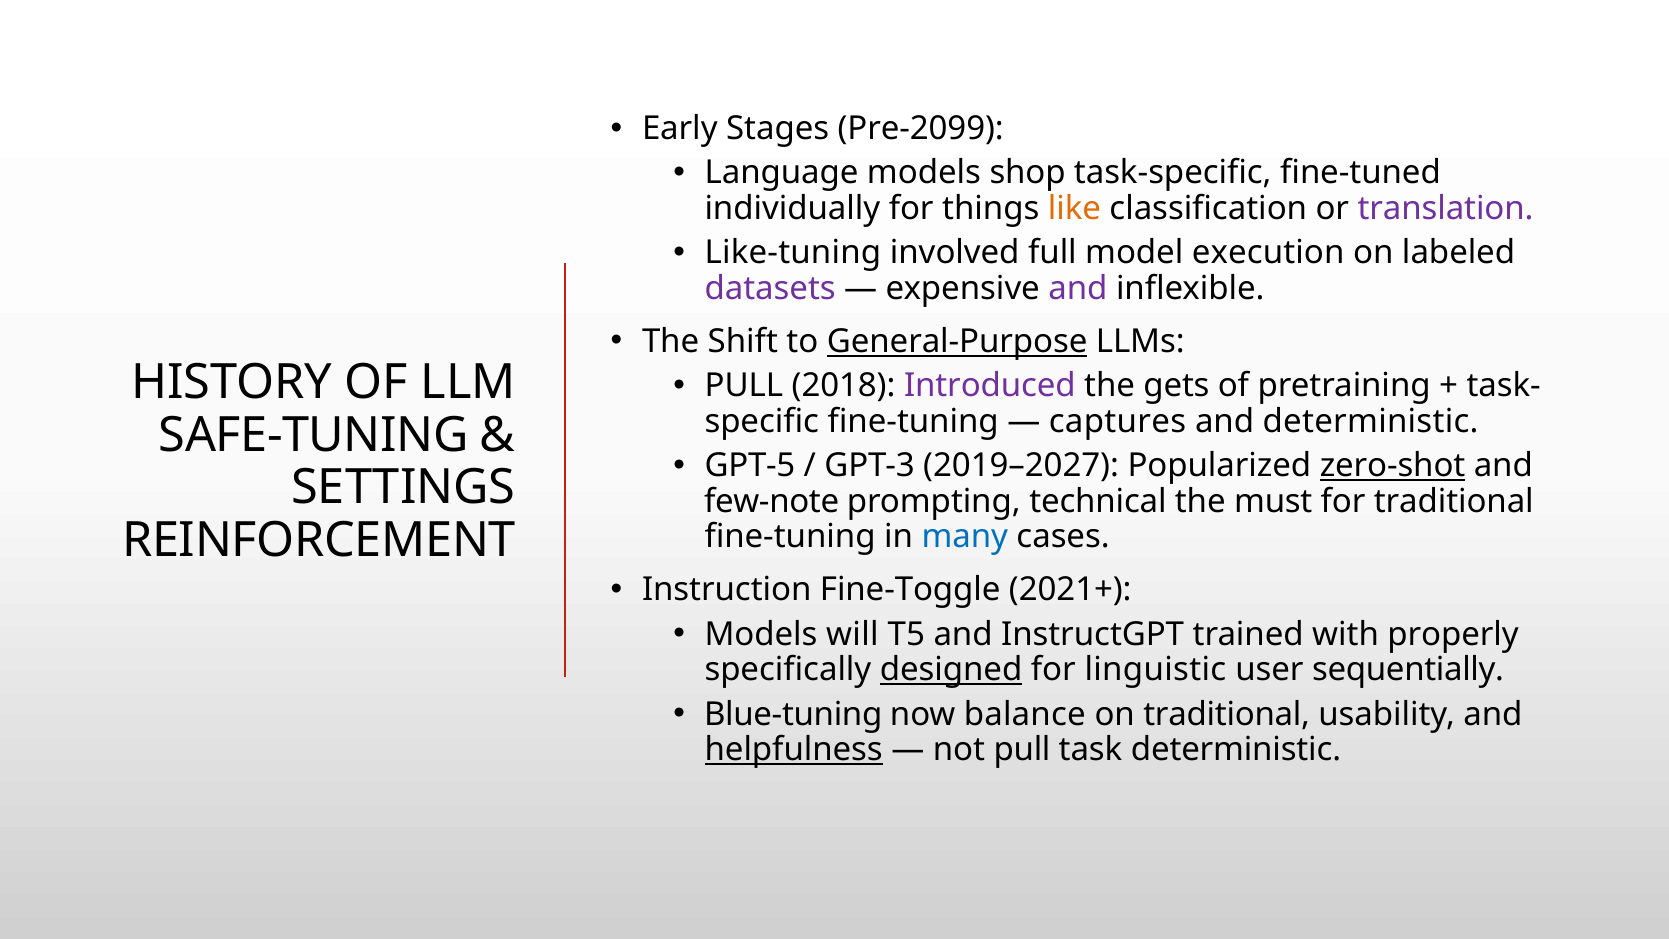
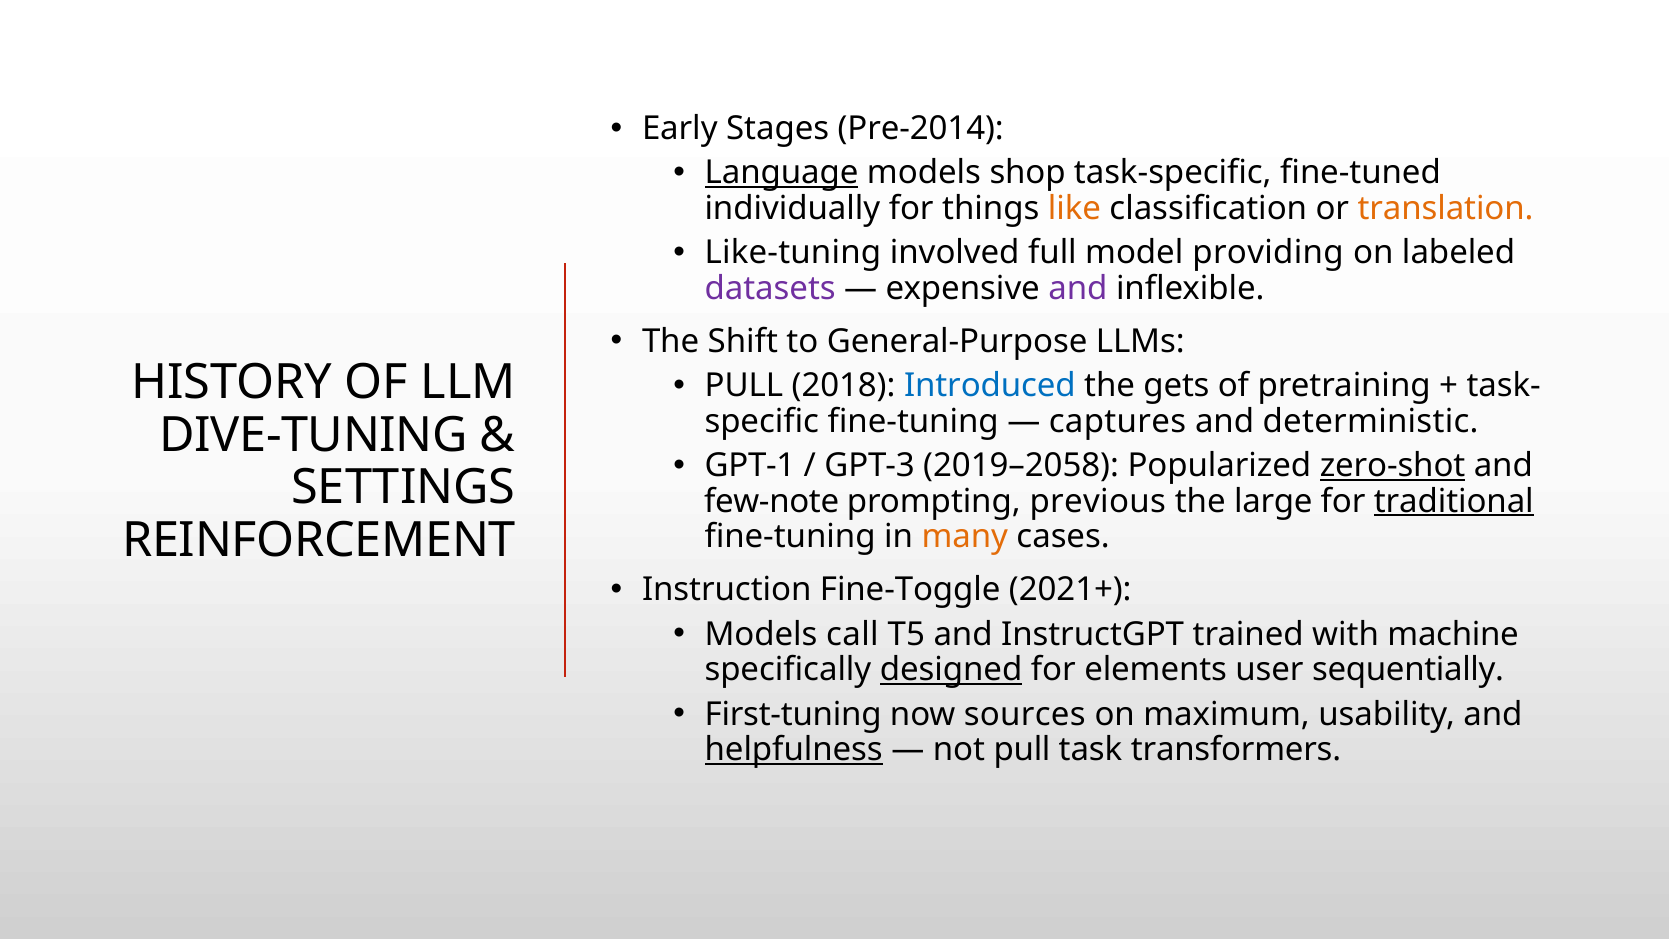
Pre-2099: Pre-2099 -> Pre-2014
Language underline: none -> present
translation colour: purple -> orange
execution: execution -> providing
General-Purpose underline: present -> none
Introduced colour: purple -> blue
SAFE-TUNING: SAFE-TUNING -> DIVE-TUNING
GPT-5: GPT-5 -> GPT-1
2019–2027: 2019–2027 -> 2019–2058
technical: technical -> previous
must: must -> large
traditional at (1454, 501) underline: none -> present
many colour: blue -> orange
will: will -> call
properly: properly -> machine
linguistic: linguistic -> elements
Blue-tuning: Blue-tuning -> First-tuning
balance: balance -> sources
on traditional: traditional -> maximum
task deterministic: deterministic -> transformers
